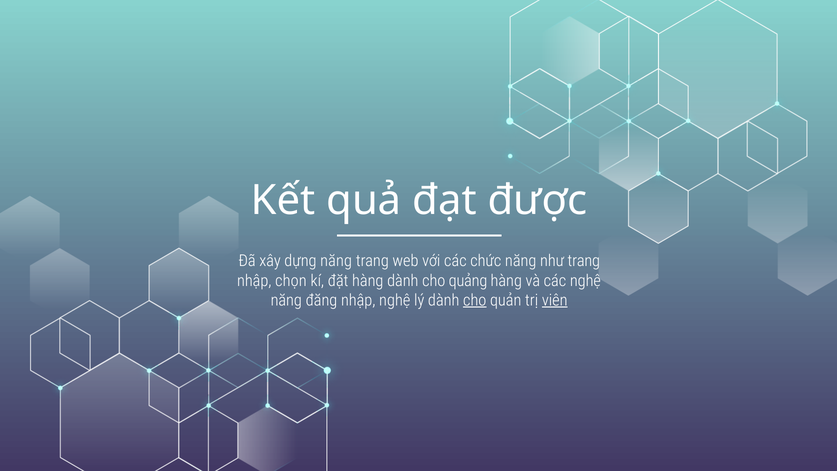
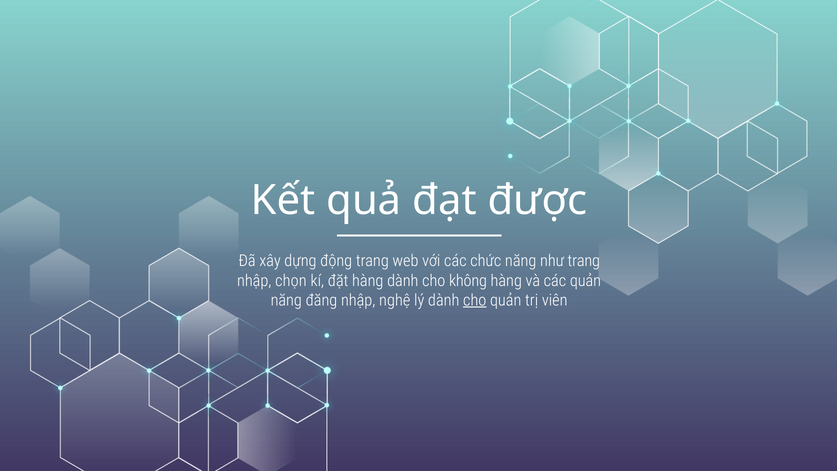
dựng năng: năng -> động
quảng: quảng -> không
các nghệ: nghệ -> quản
viên underline: present -> none
